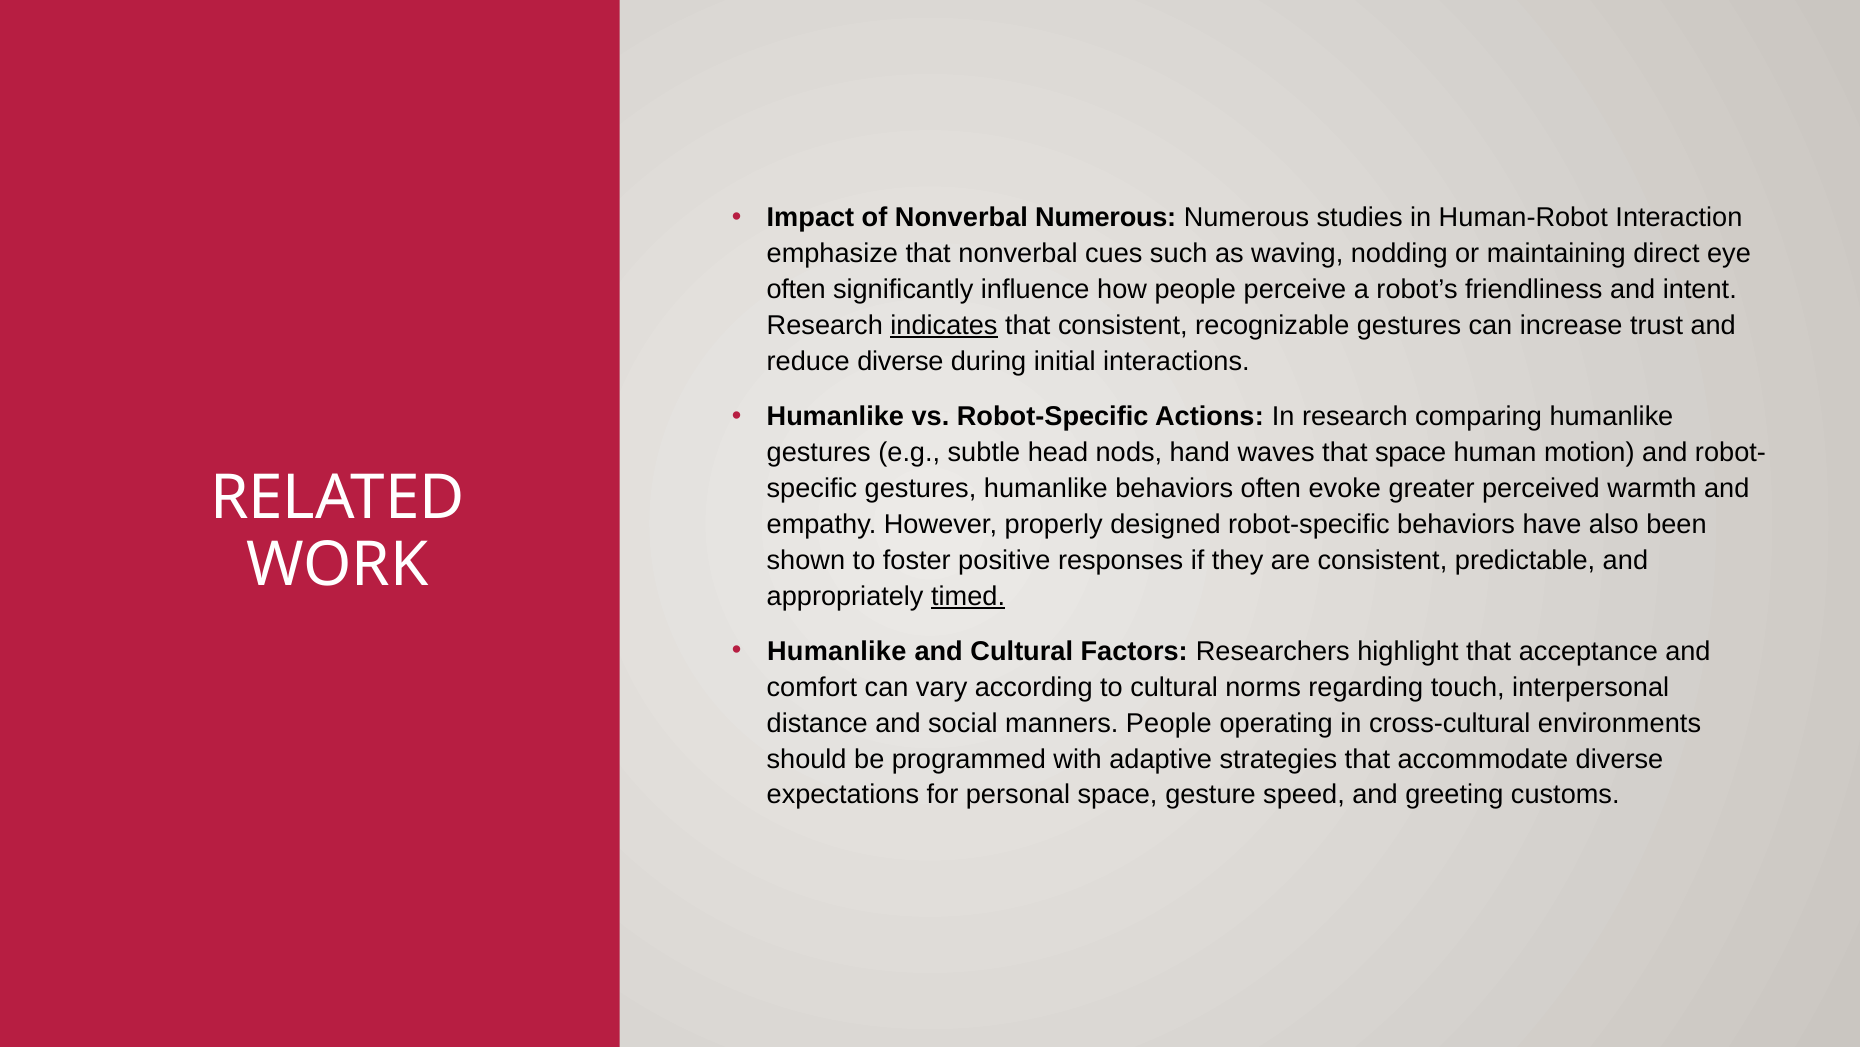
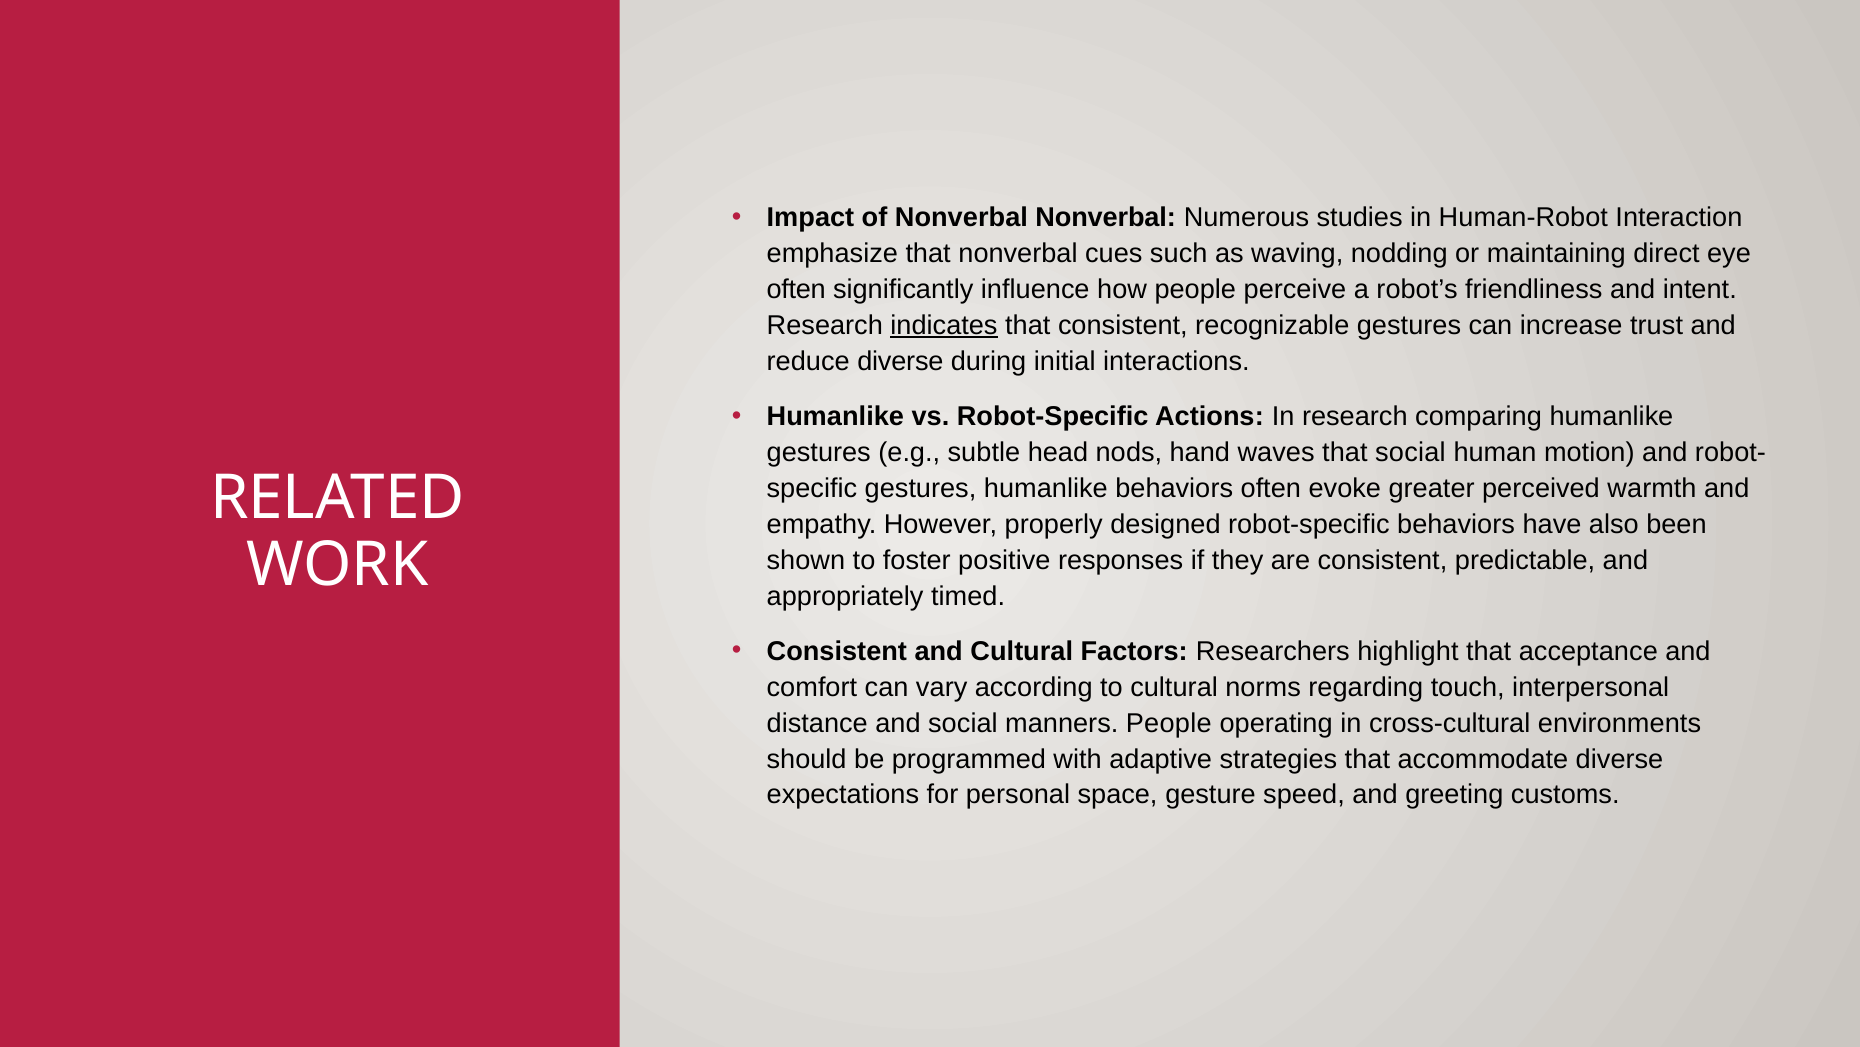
Nonverbal Numerous: Numerous -> Nonverbal
that space: space -> social
timed underline: present -> none
Humanlike at (837, 651): Humanlike -> Consistent
